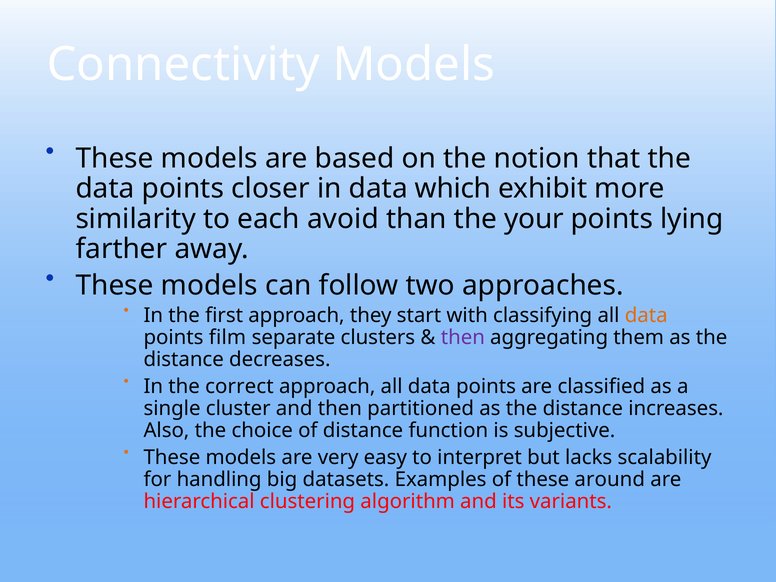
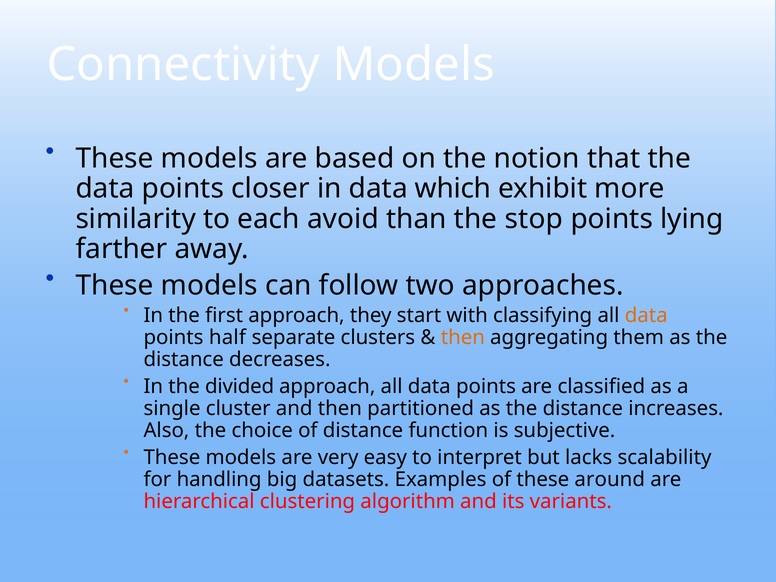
your: your -> stop
film: film -> half
then at (463, 338) colour: purple -> orange
correct: correct -> divided
